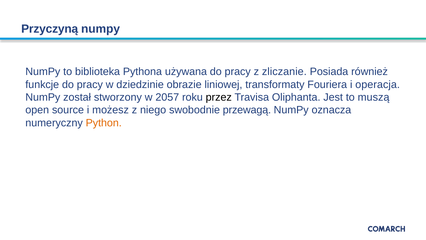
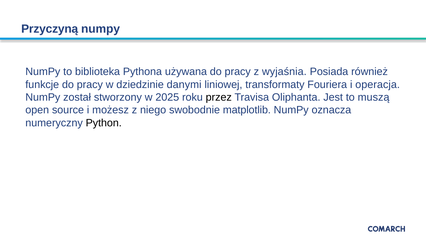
zliczanie: zliczanie -> wyjaśnia
obrazie: obrazie -> danymi
2057: 2057 -> 2025
przewagą: przewagą -> matplotlib
Python colour: orange -> black
